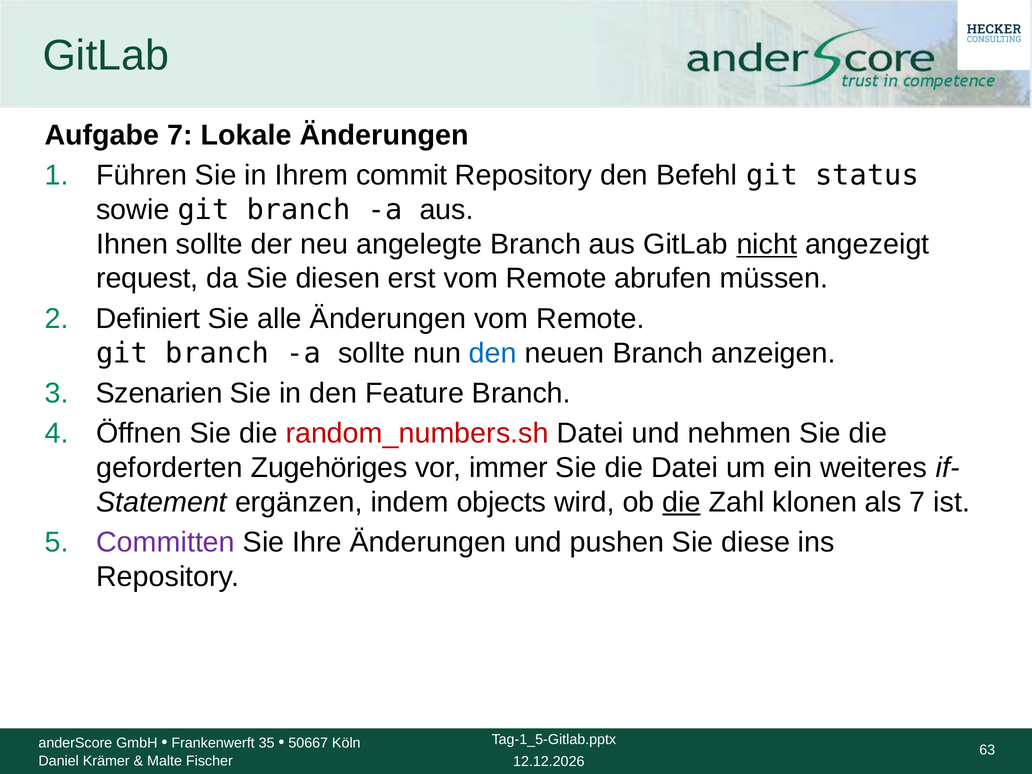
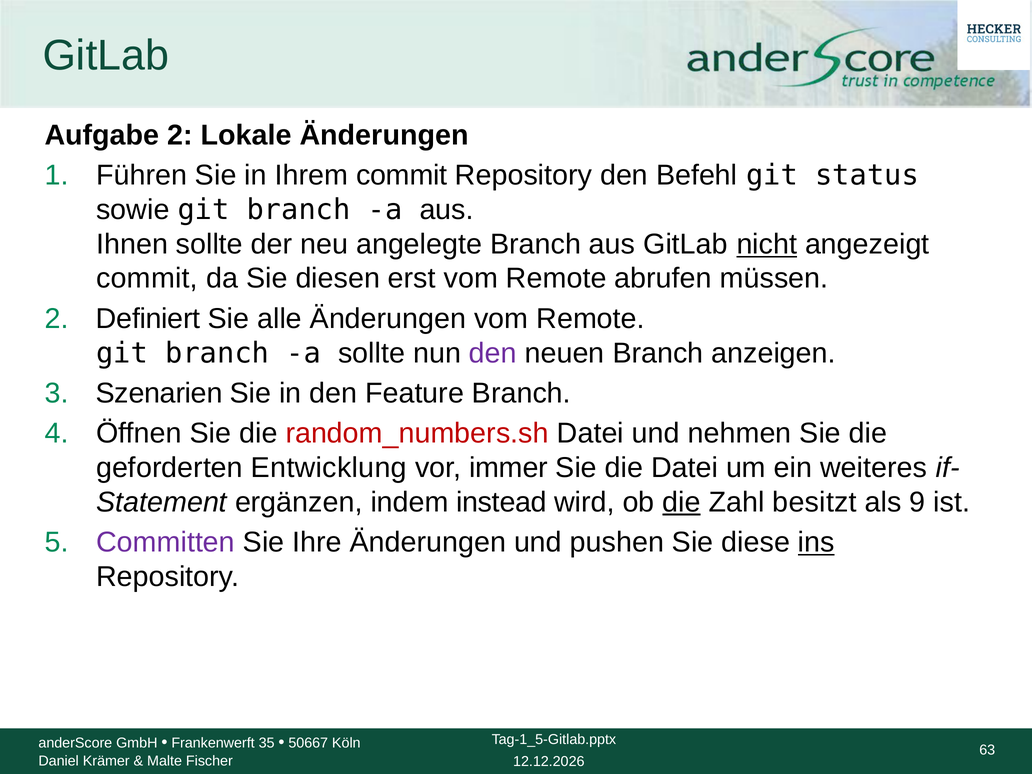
Aufgabe 7: 7 -> 2
request at (147, 279): request -> commit
den at (493, 353) colour: blue -> purple
Zugehöriges: Zugehöriges -> Entwicklung
objects: objects -> instead
klonen: klonen -> besitzt
als 7: 7 -> 9
ins underline: none -> present
